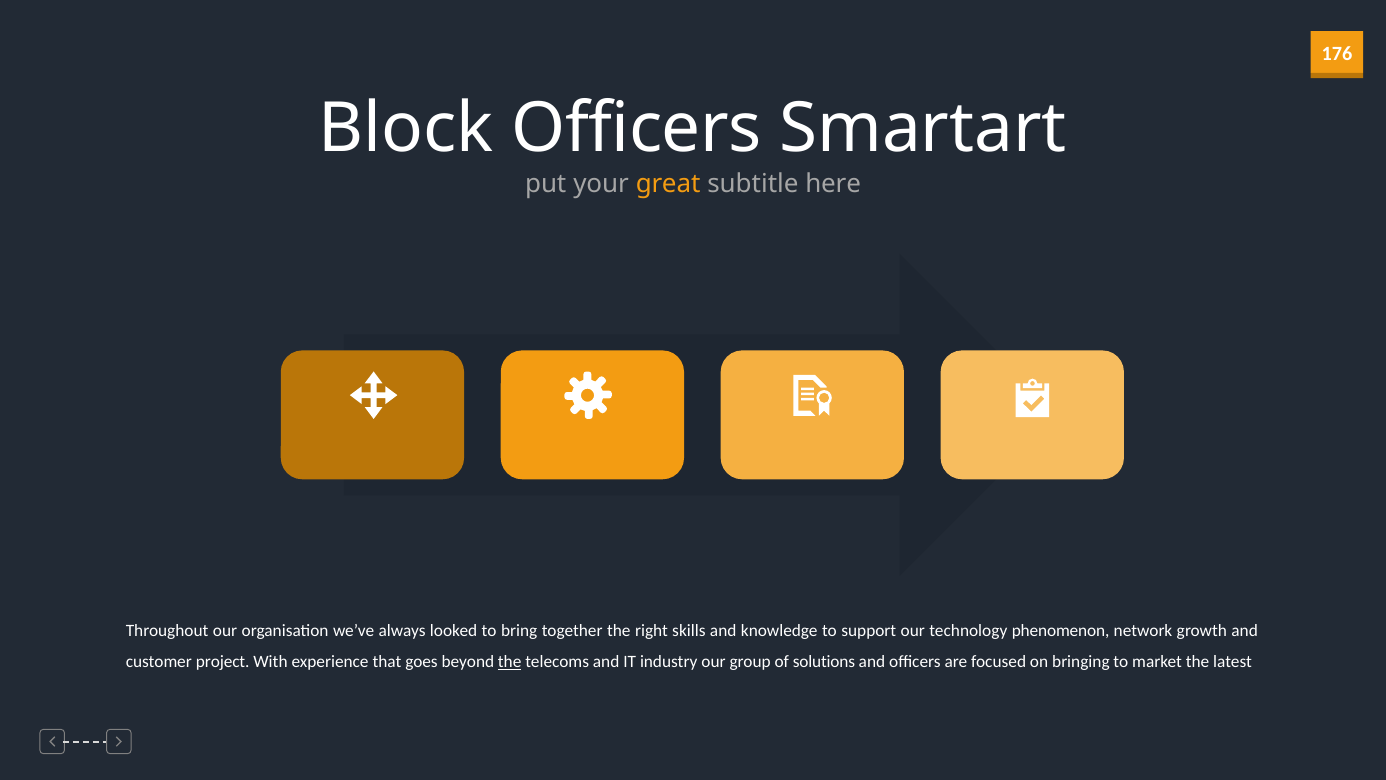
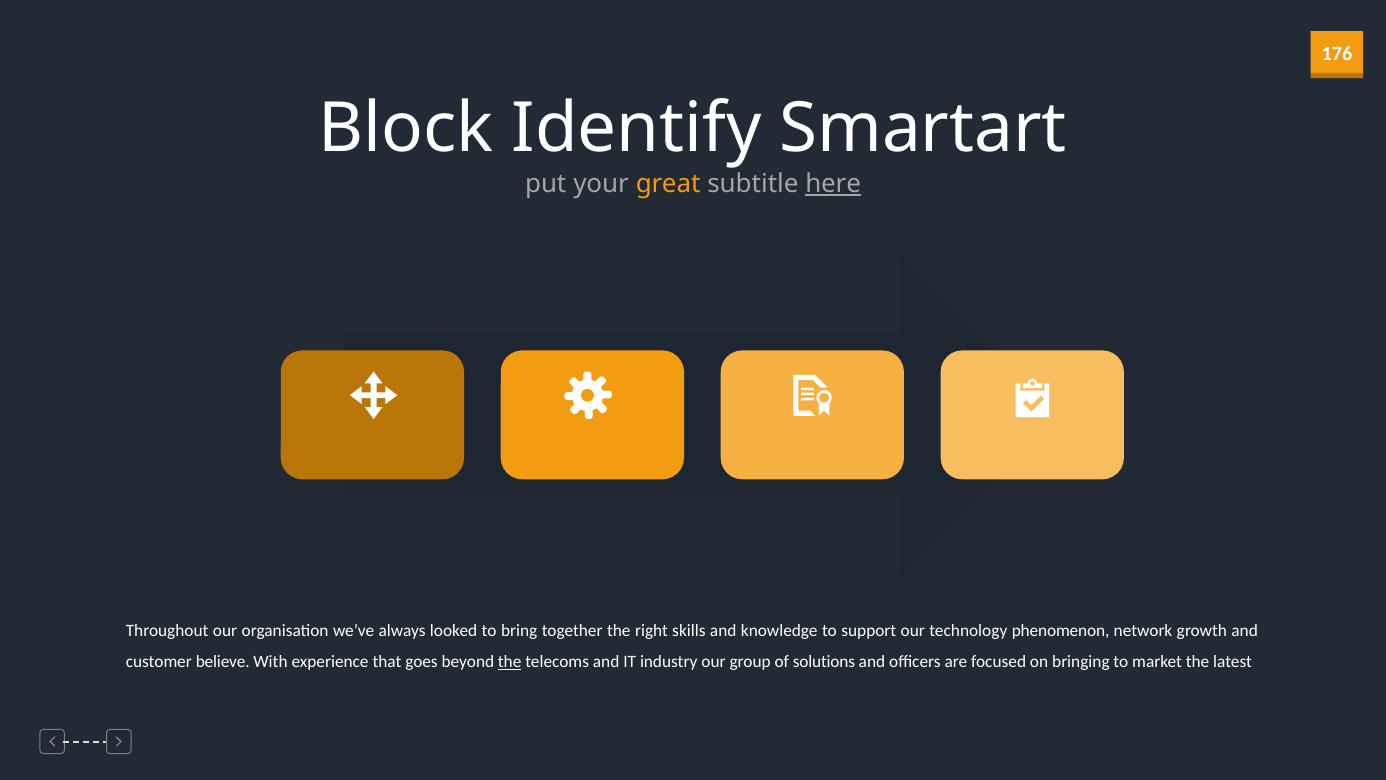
Block Officers: Officers -> Identify
here underline: none -> present
project: project -> believe
